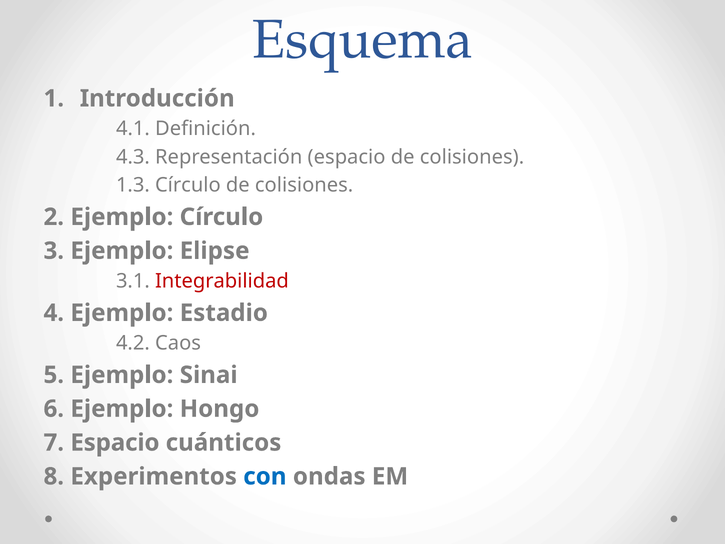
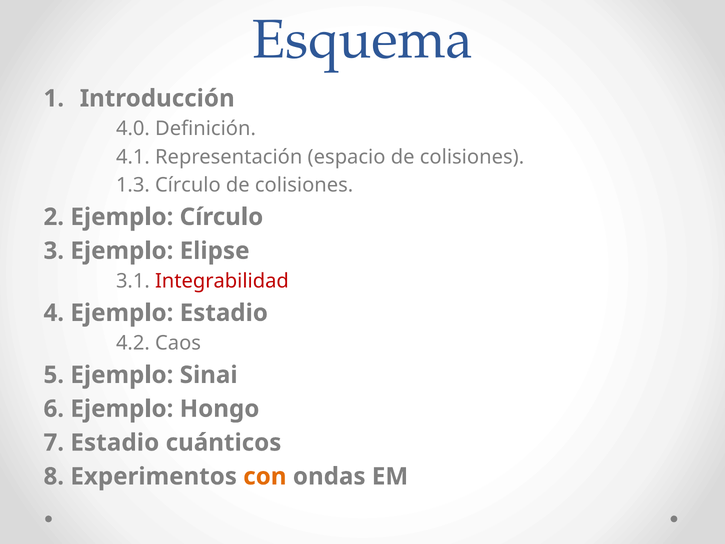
4.1: 4.1 -> 4.0
4.3: 4.3 -> 4.1
7 Espacio: Espacio -> Estadio
con colour: blue -> orange
